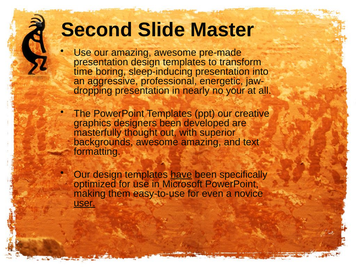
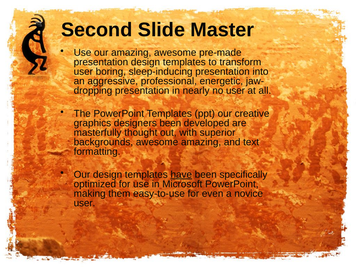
time at (83, 72): time -> user
no your: your -> user
user at (84, 203) underline: present -> none
